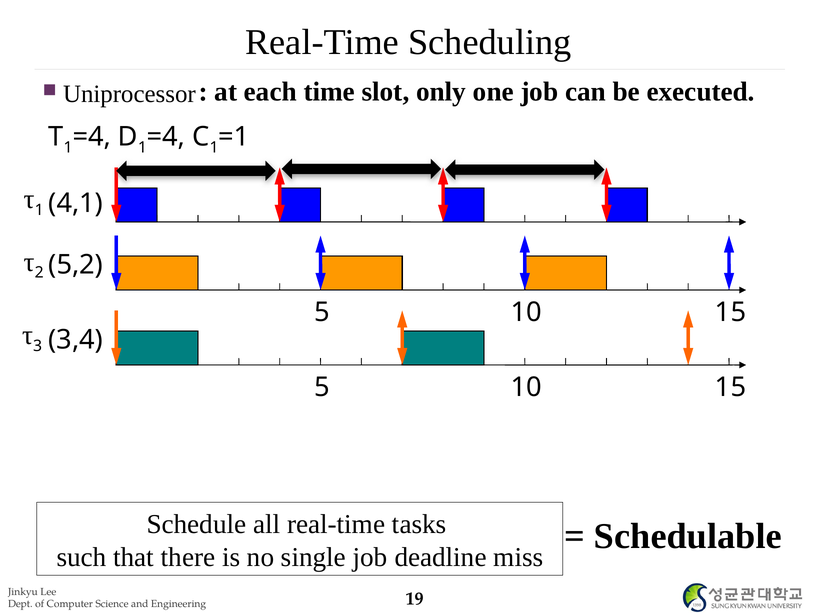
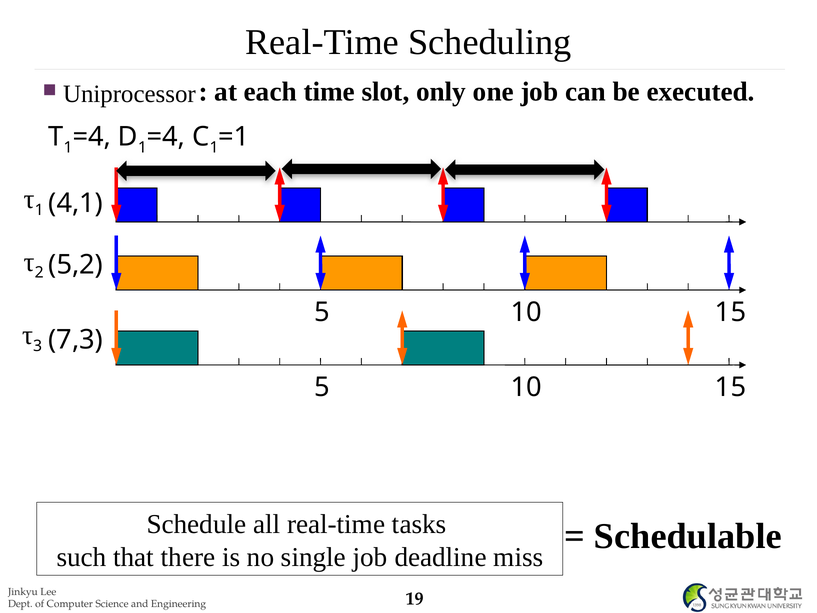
3,4: 3,4 -> 7,3
